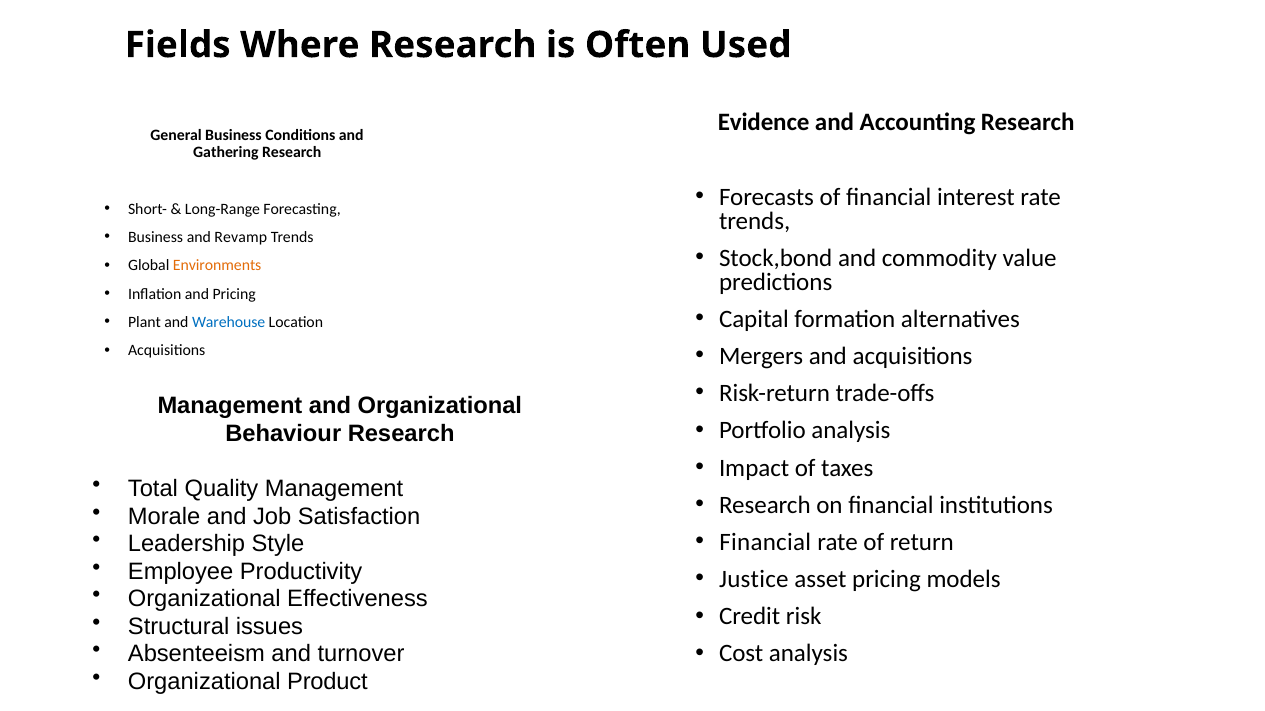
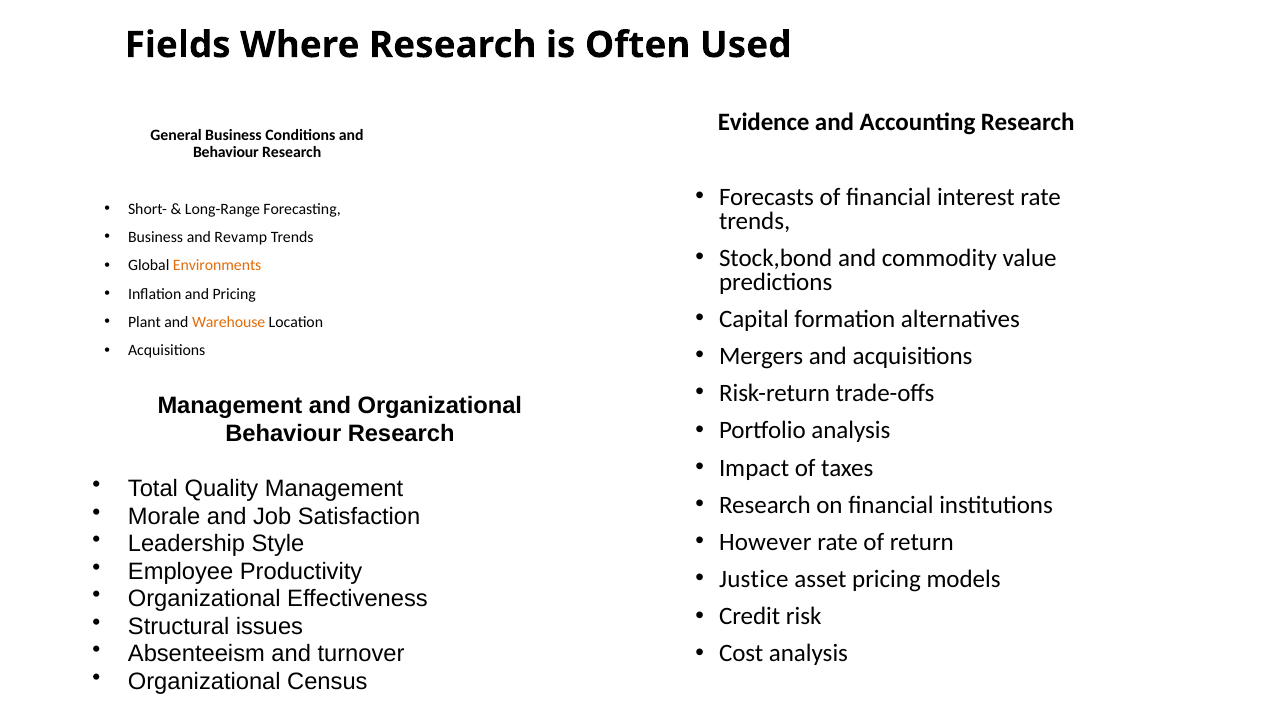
Gathering at (226, 152): Gathering -> Behaviour
Warehouse colour: blue -> orange
Financial at (765, 543): Financial -> However
Product: Product -> Census
